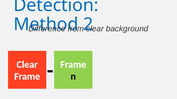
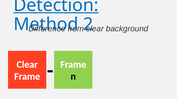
Detection underline: none -> present
